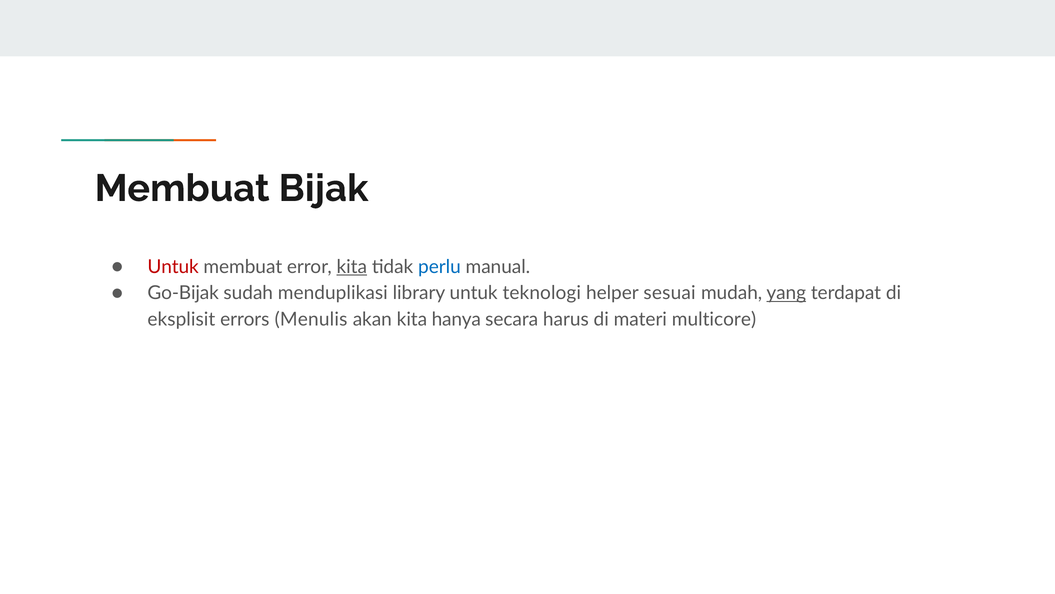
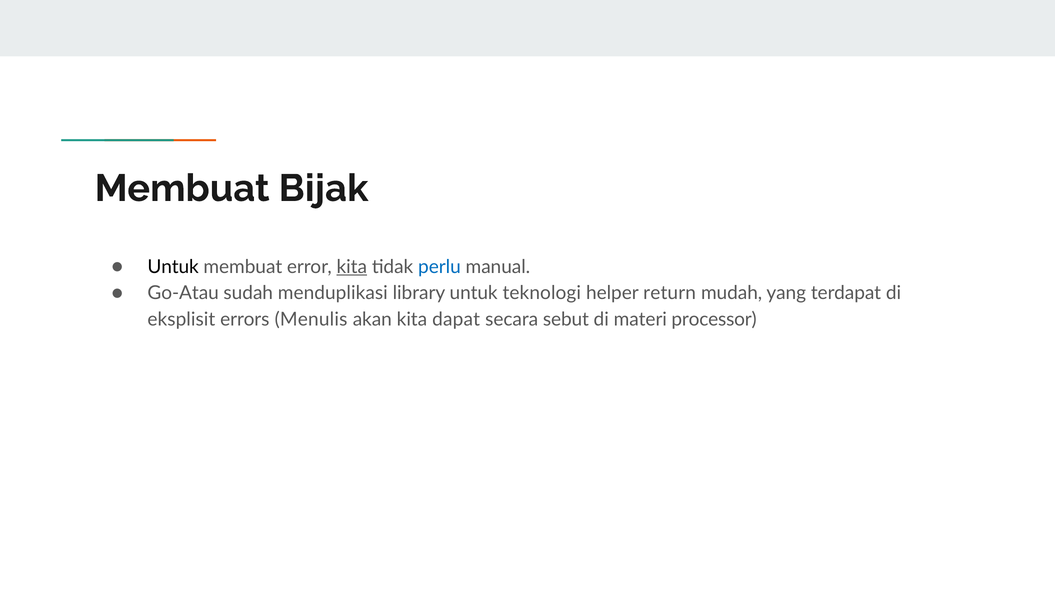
Untuk at (173, 267) colour: red -> black
Go-Bijak: Go-Bijak -> Go-Atau
sesuai: sesuai -> return
yang underline: present -> none
hanya: hanya -> dapat
harus: harus -> sebut
multicore: multicore -> processor
